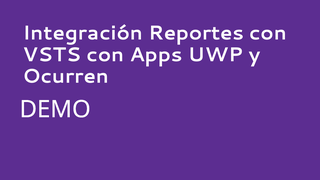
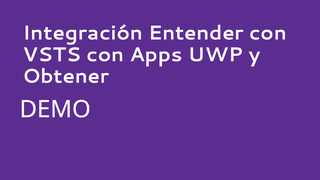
Reportes: Reportes -> Entender
Ocurren: Ocurren -> Obtener
